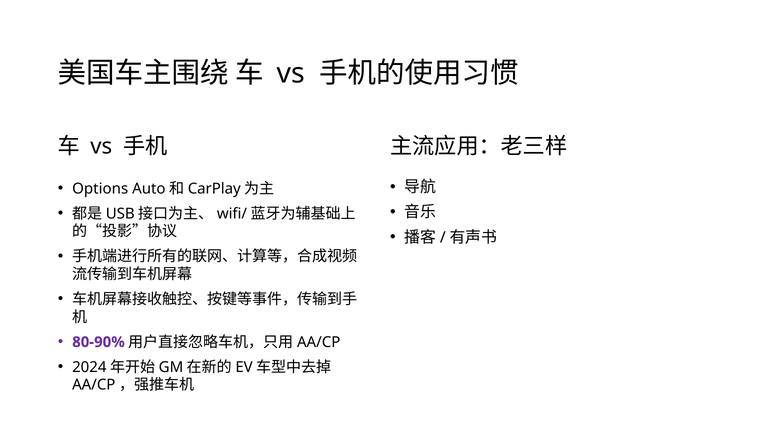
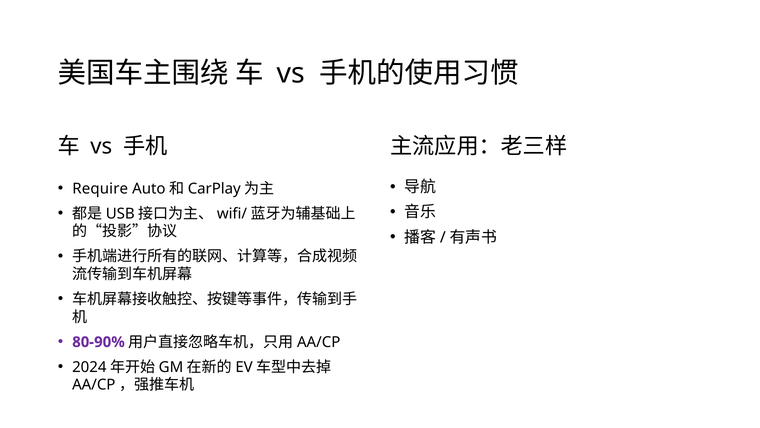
Options: Options -> Require
